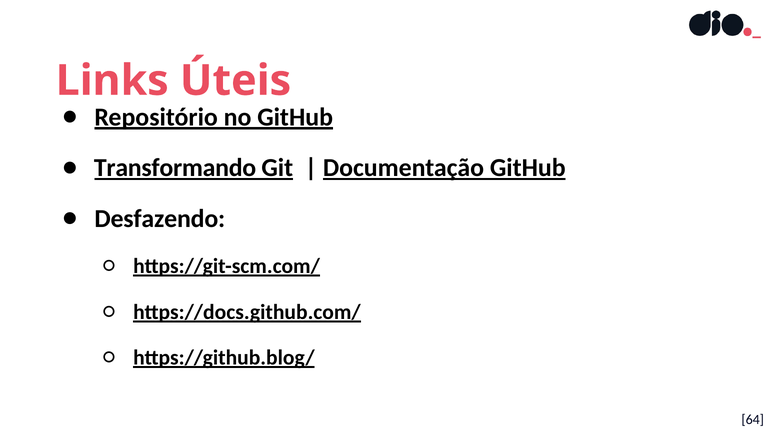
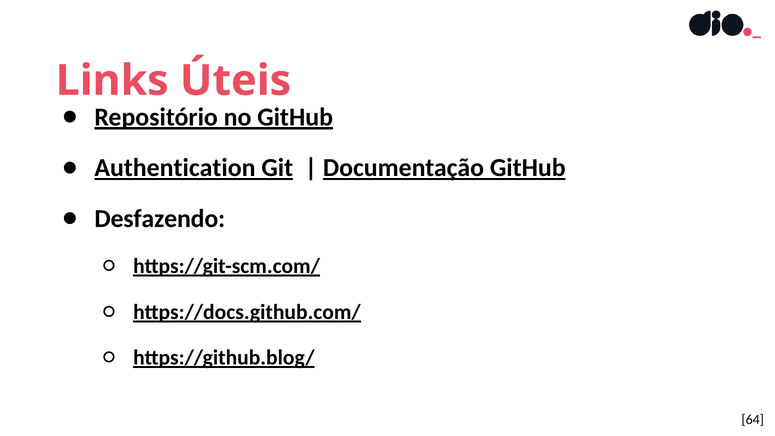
Transformando: Transformando -> Authentication
